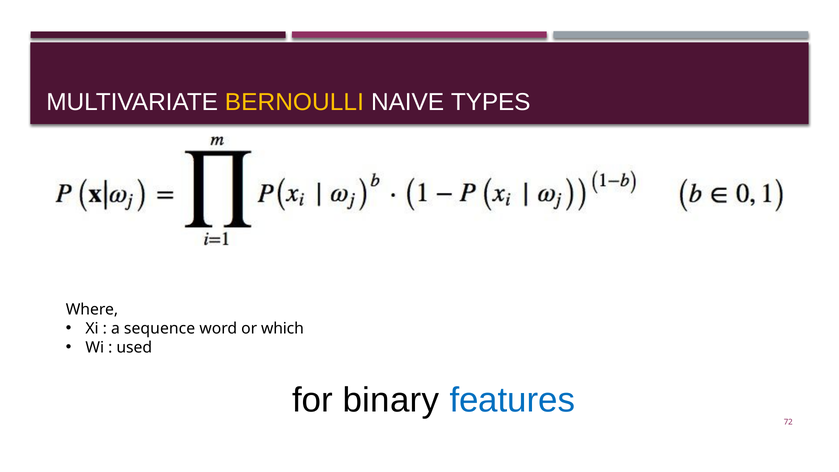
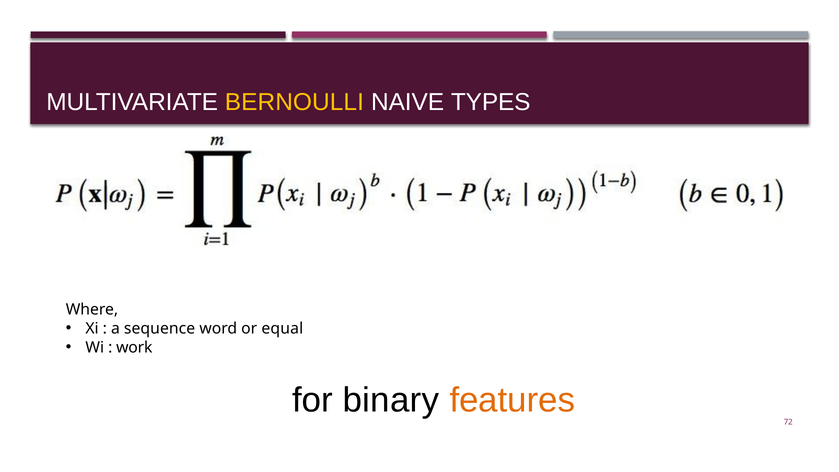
which: which -> equal
used: used -> work
features colour: blue -> orange
